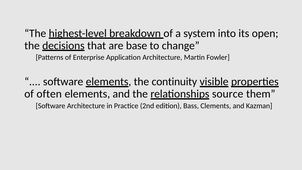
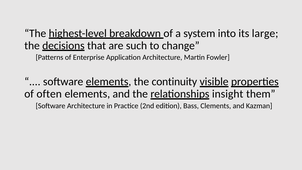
open: open -> large
base: base -> such
source: source -> insight
